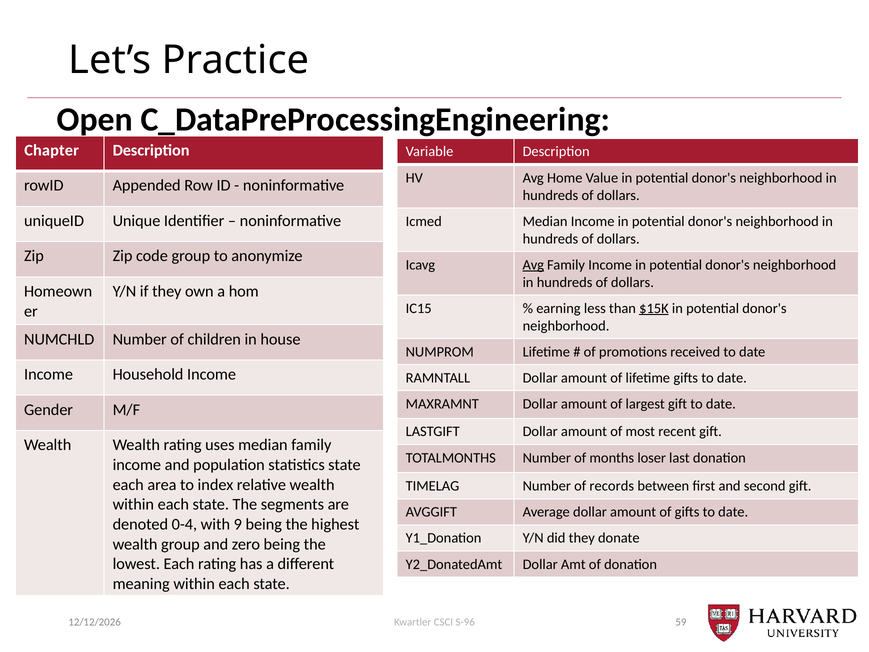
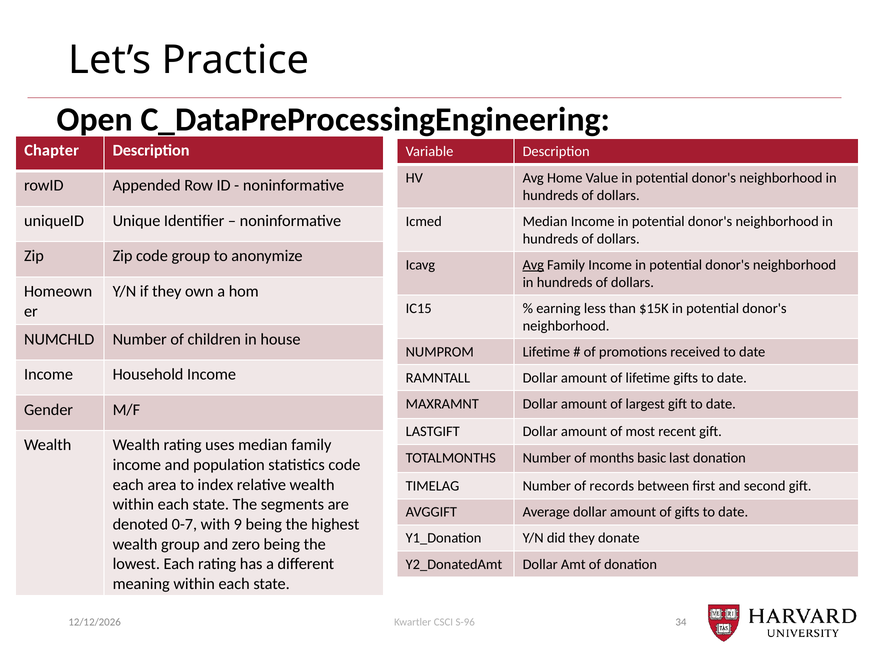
$15K underline: present -> none
loser: loser -> basic
statistics state: state -> code
0-4: 0-4 -> 0-7
59: 59 -> 34
